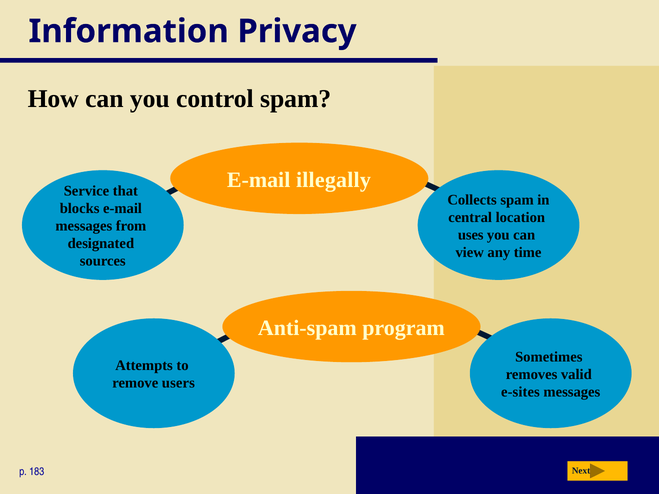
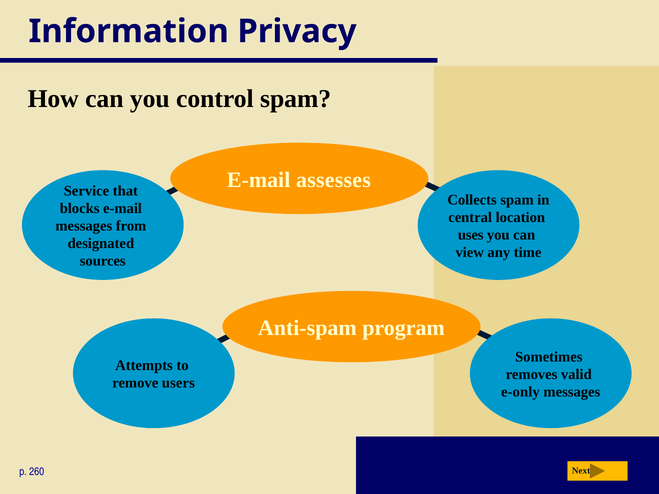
illegally: illegally -> assesses
e-sites: e-sites -> e-only
183: 183 -> 260
